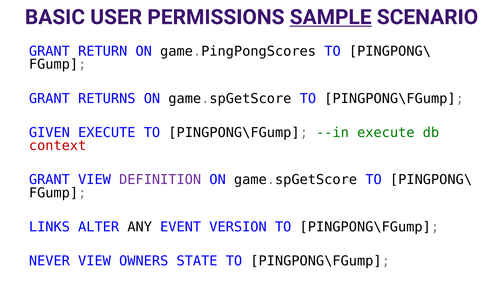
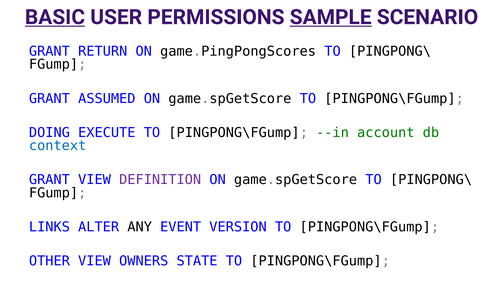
BASIC underline: none -> present
RETURNS: RETURNS -> ASSUMED
GIVEN: GIVEN -> DOING
--in execute: execute -> account
context colour: red -> blue
NEVER: NEVER -> OTHER
